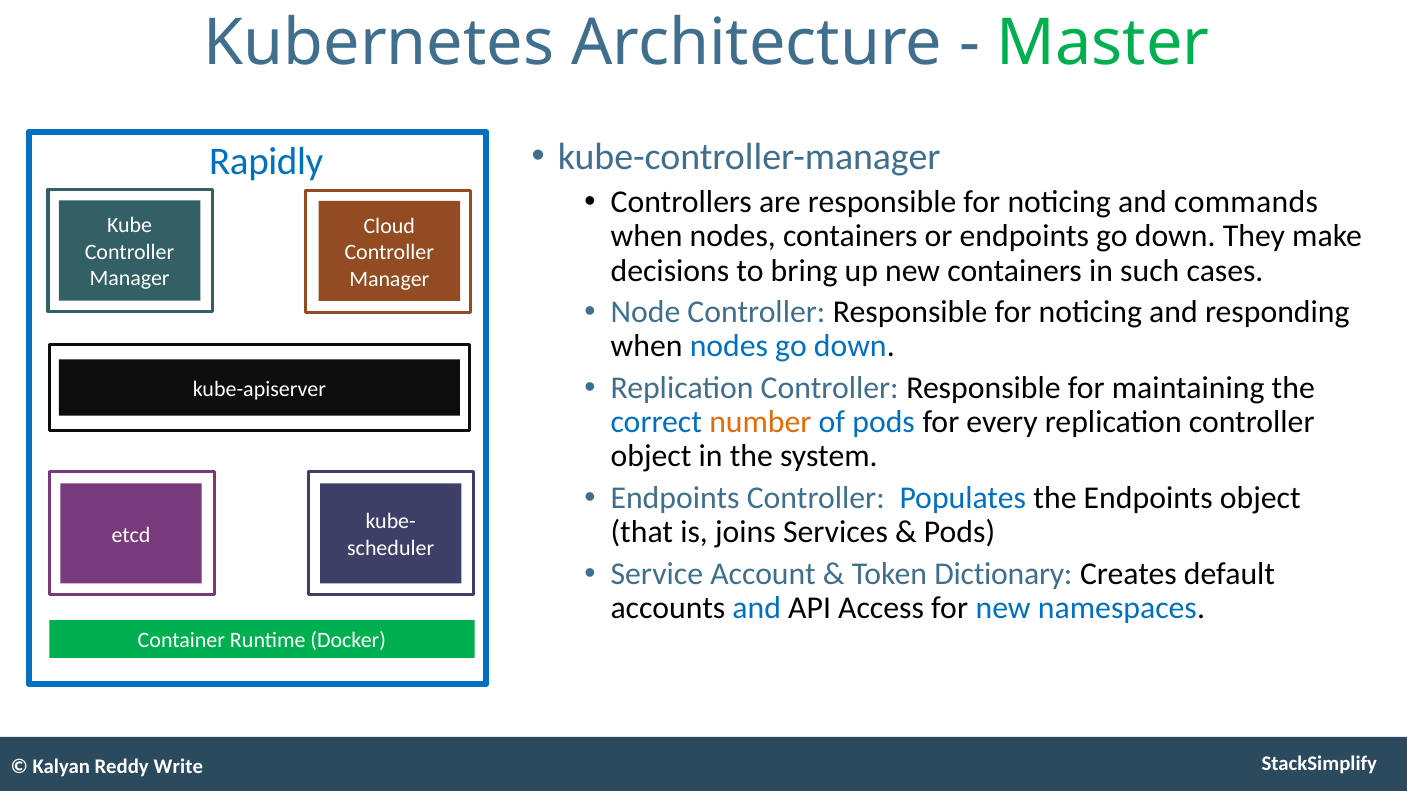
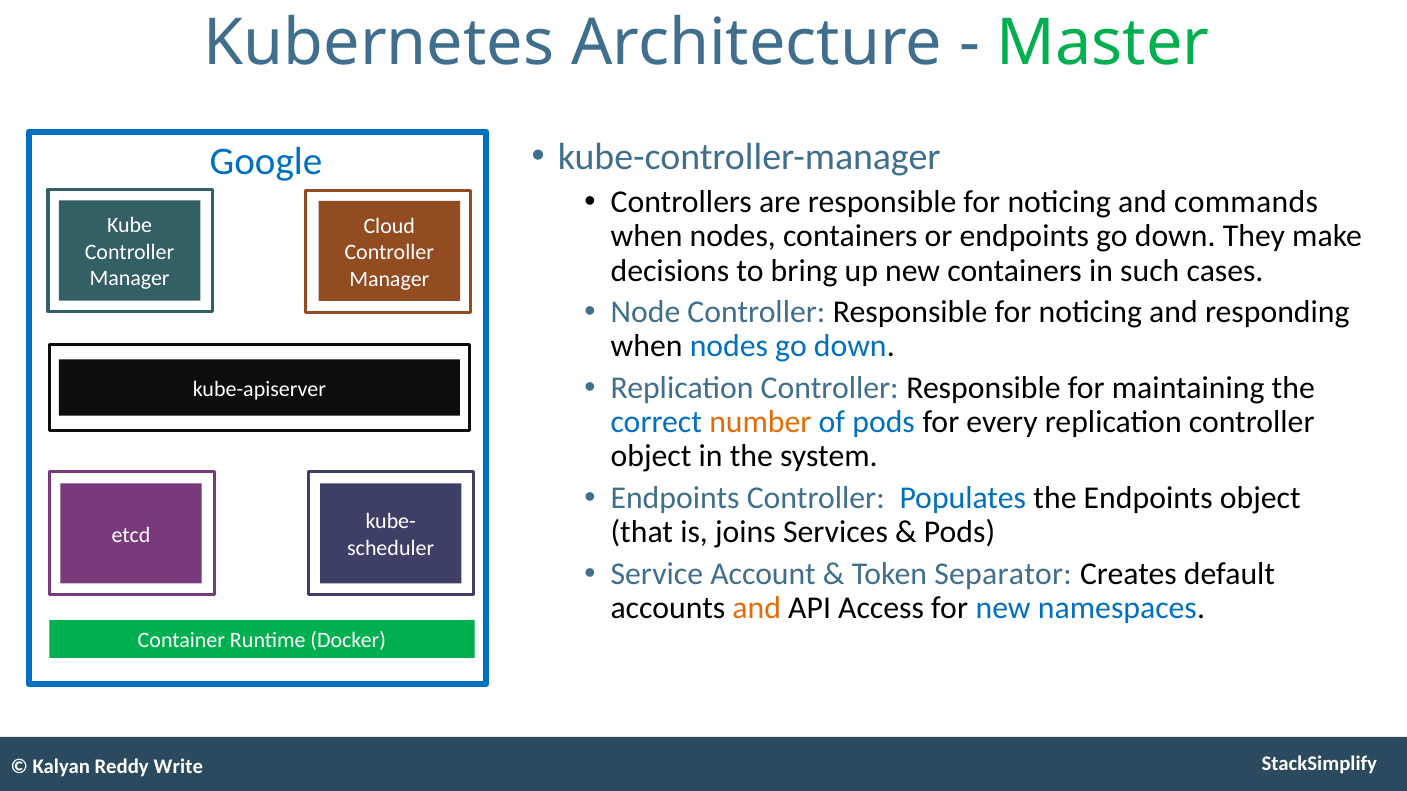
Rapidly: Rapidly -> Google
Dictionary: Dictionary -> Separator
and at (757, 609) colour: blue -> orange
